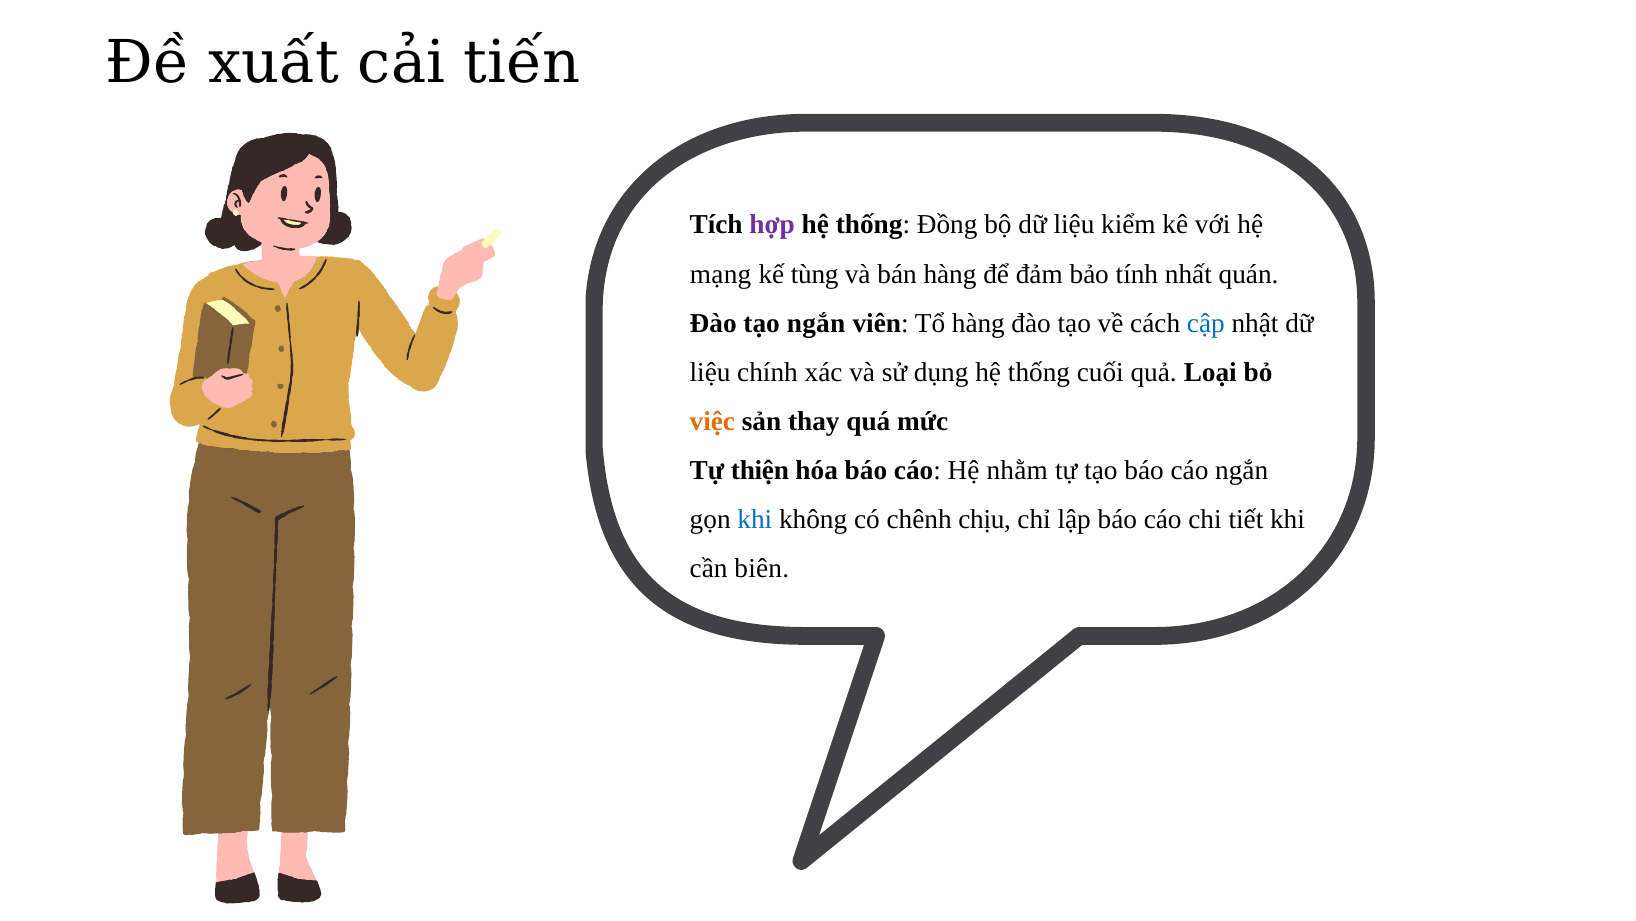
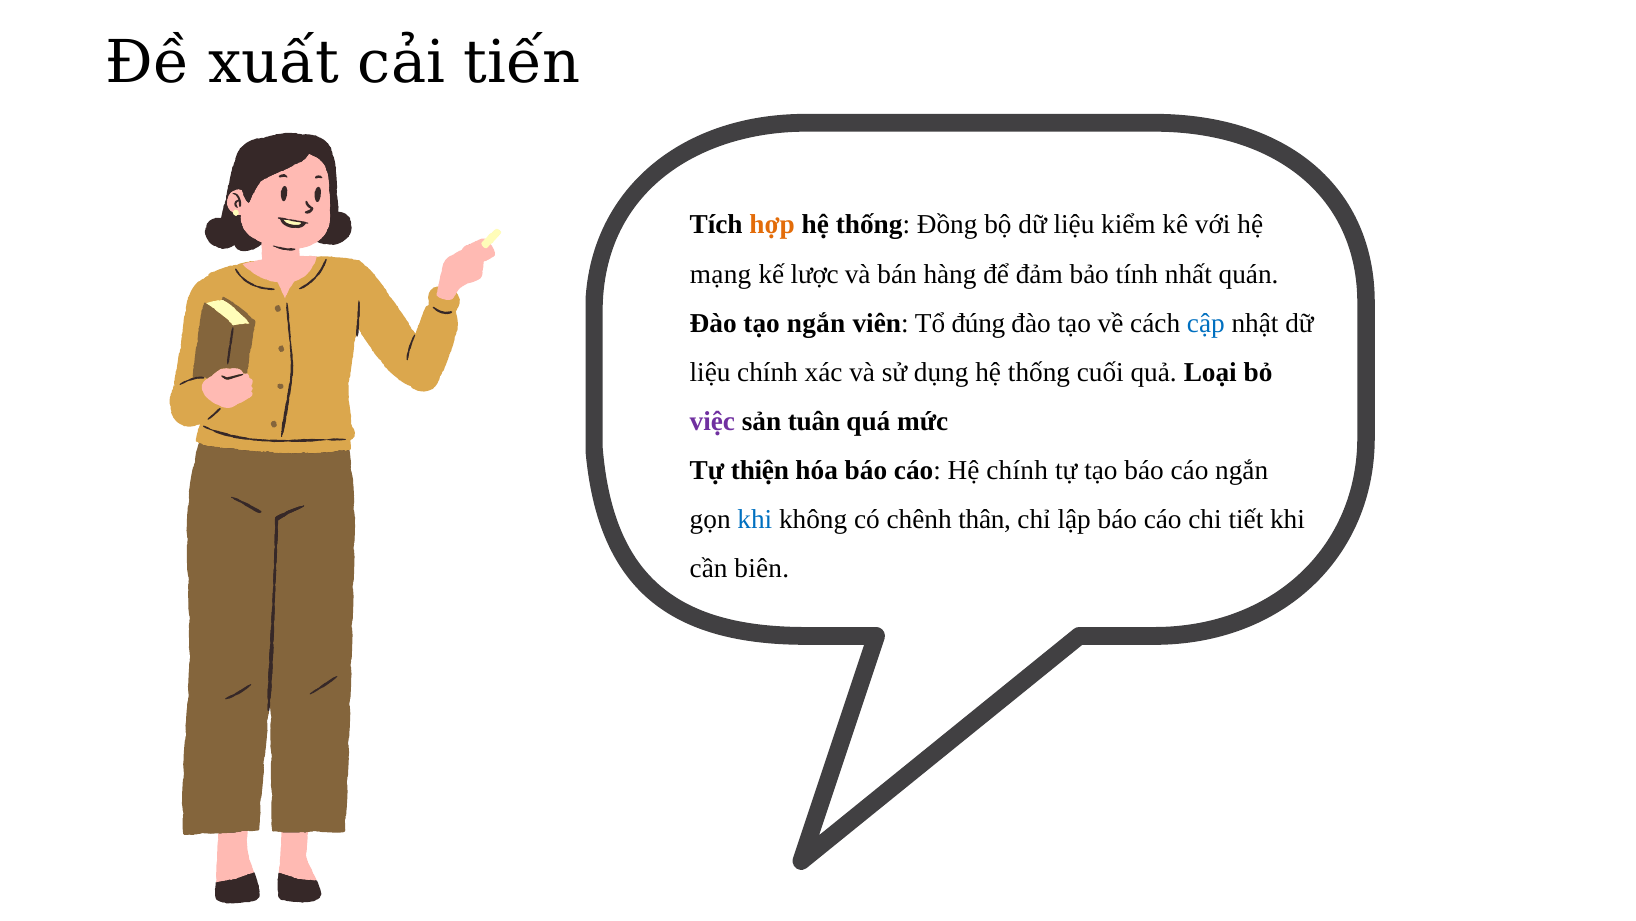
hợp colour: purple -> orange
tùng: tùng -> lược
Tổ hàng: hàng -> đúng
việc colour: orange -> purple
thay: thay -> tuân
Hệ nhằm: nhằm -> chính
chịu: chịu -> thân
